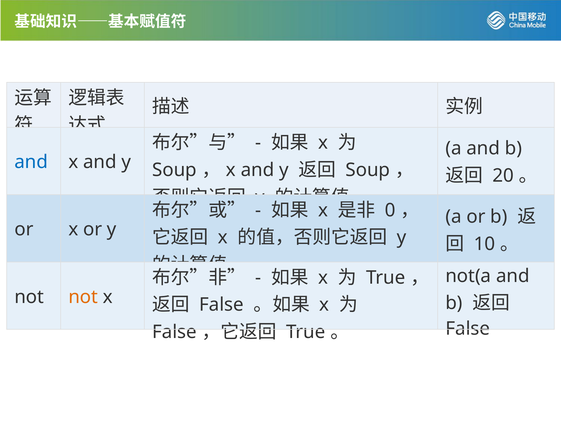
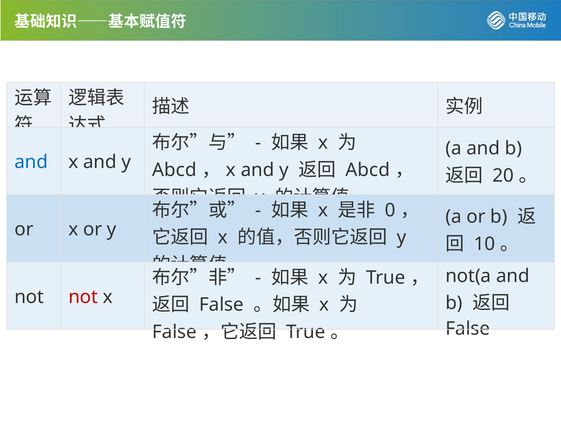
Soup at (175, 170): Soup -> Abcd
Soup at (368, 170): Soup -> Abcd
not at (83, 297) colour: orange -> red
